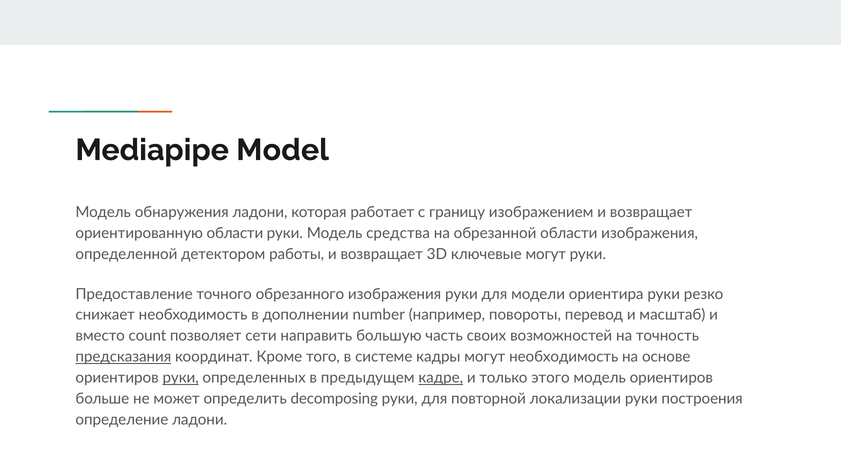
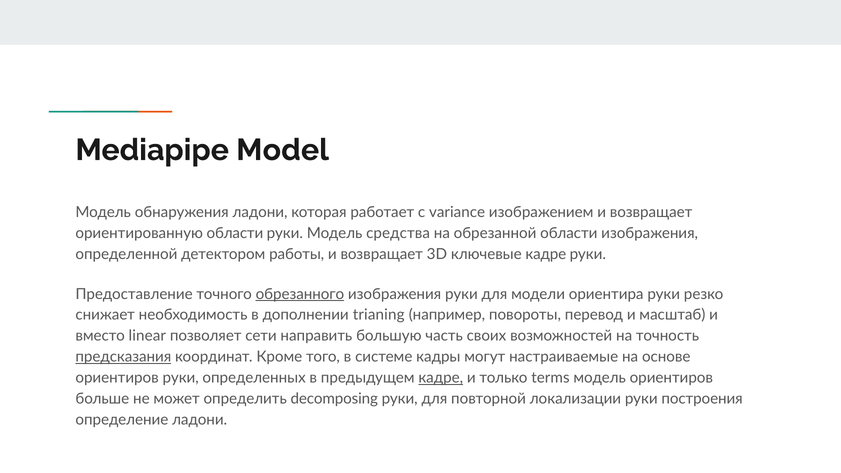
границу: границу -> variance
ключевые могут: могут -> кадре
обрезанного underline: none -> present
number: number -> trianing
count: count -> linear
могут необходимость: необходимость -> настраиваемые
руки at (181, 378) underline: present -> none
этого: этого -> terms
